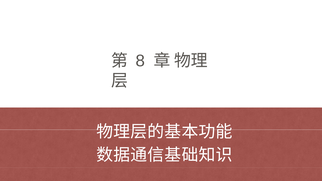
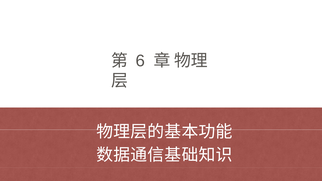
8: 8 -> 6
